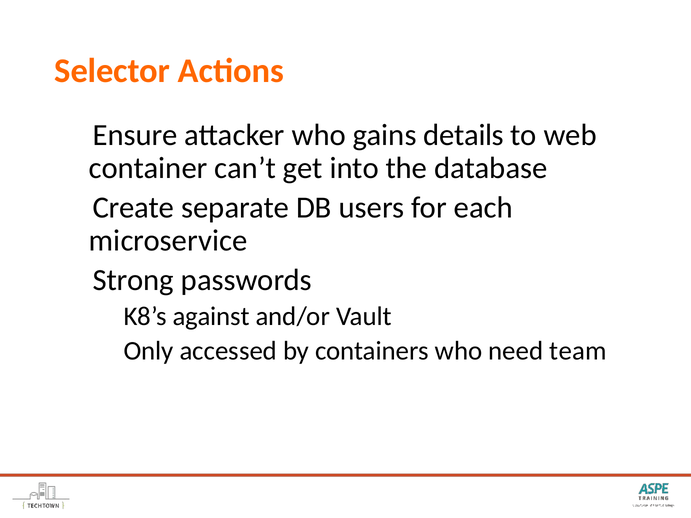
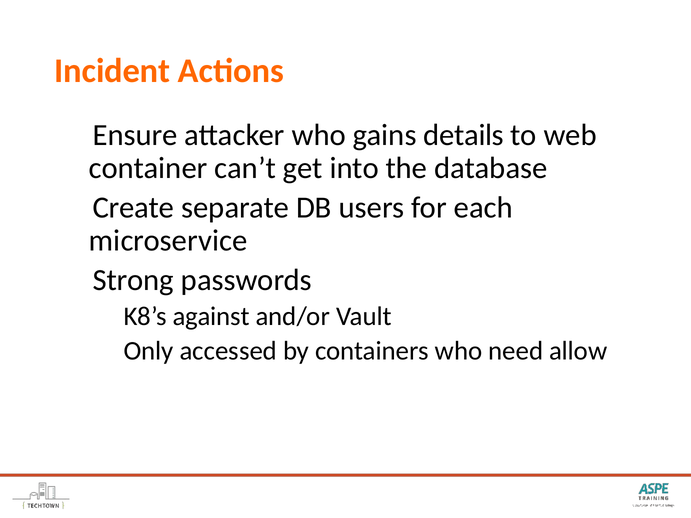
Selector: Selector -> Incident
team: team -> allow
